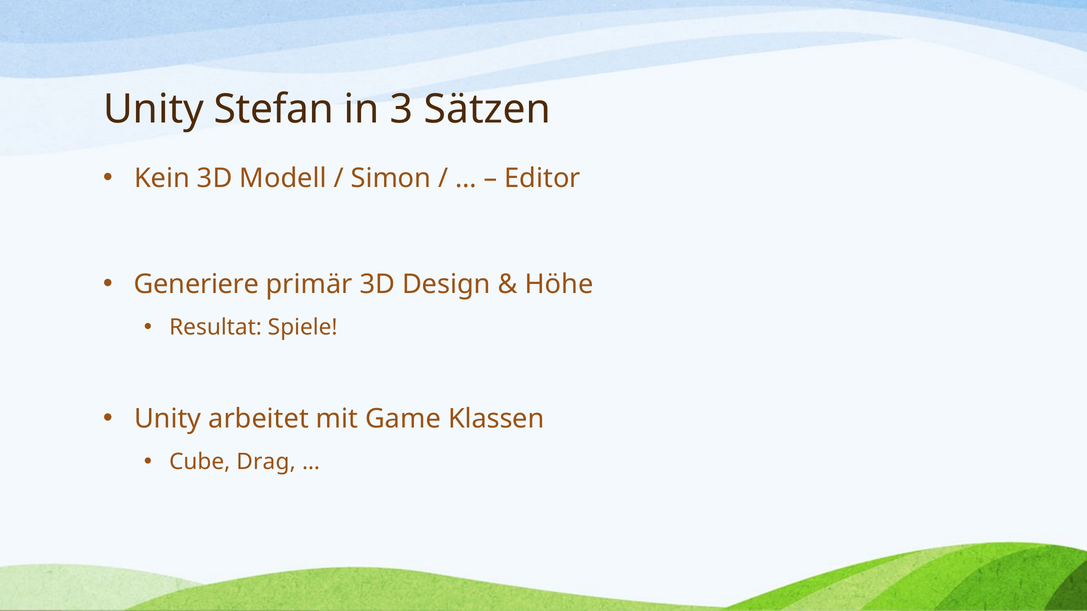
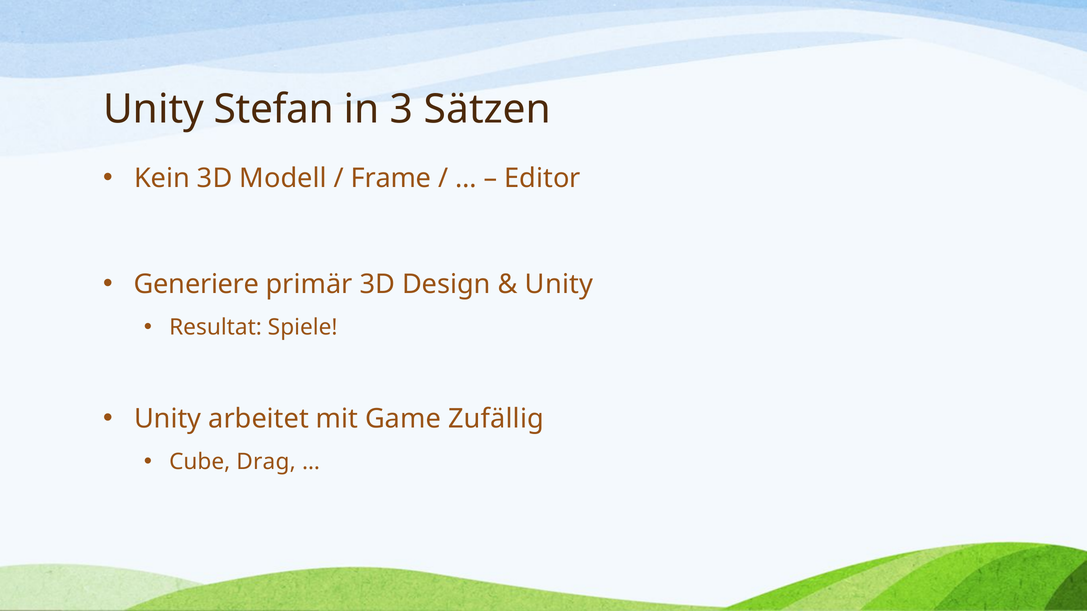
Simon: Simon -> Frame
Höhe at (559, 285): Höhe -> Unity
Klassen: Klassen -> Zufällig
